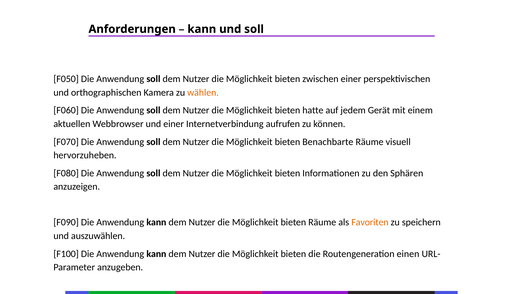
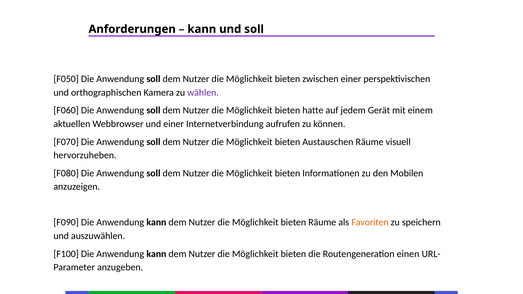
wählen colour: orange -> purple
Benachbarte: Benachbarte -> Austauschen
Sphären: Sphären -> Mobilen
